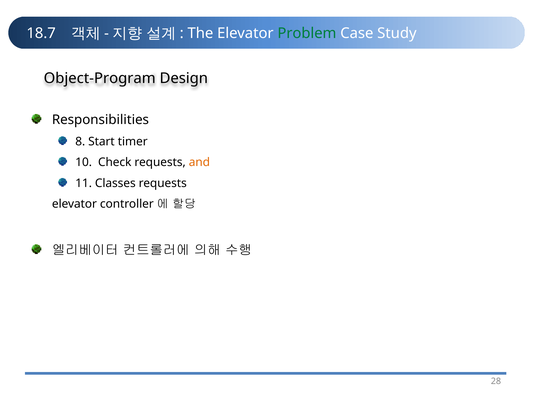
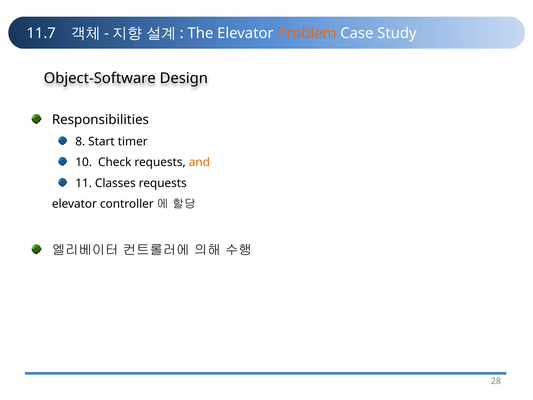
18.7: 18.7 -> 11.7
Problem colour: green -> orange
Object-Program: Object-Program -> Object-Software
